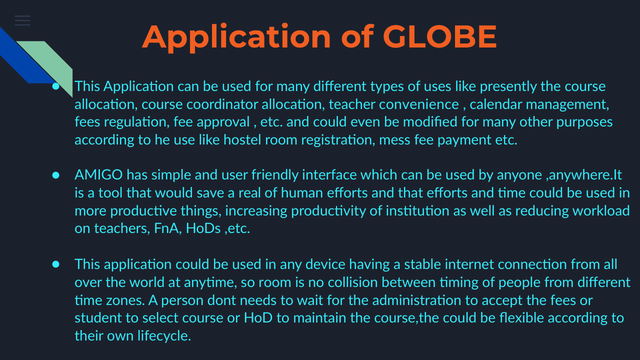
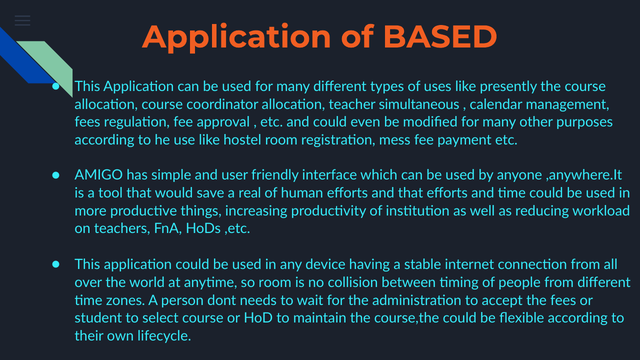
GLOBE: GLOBE -> BASED
convenience: convenience -> simultaneous
